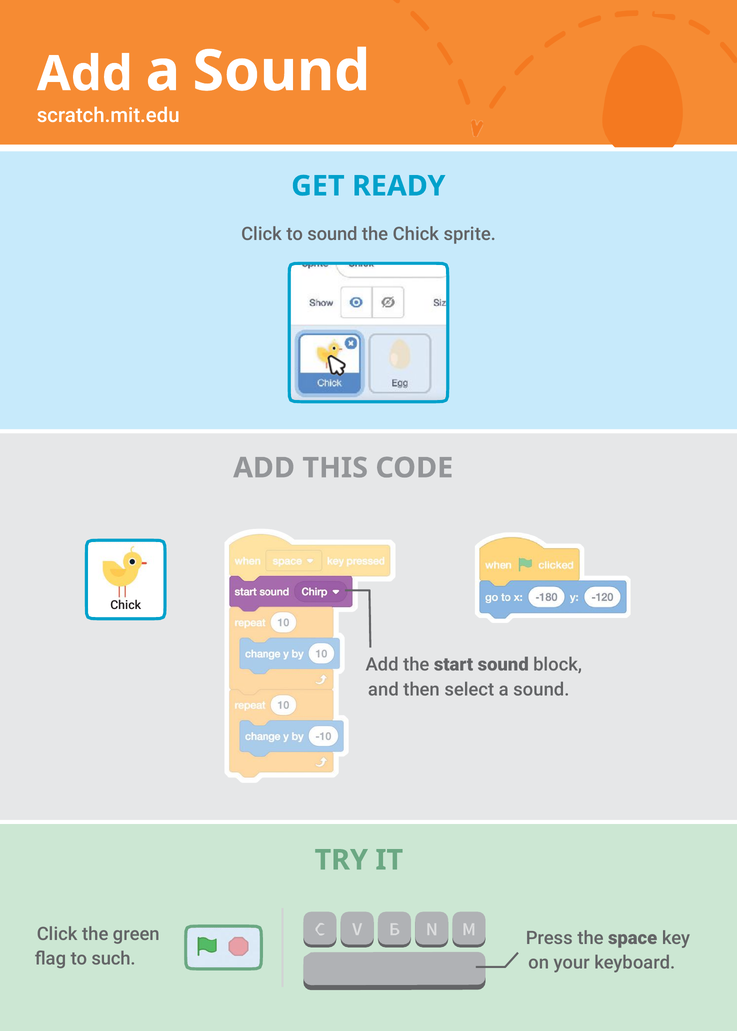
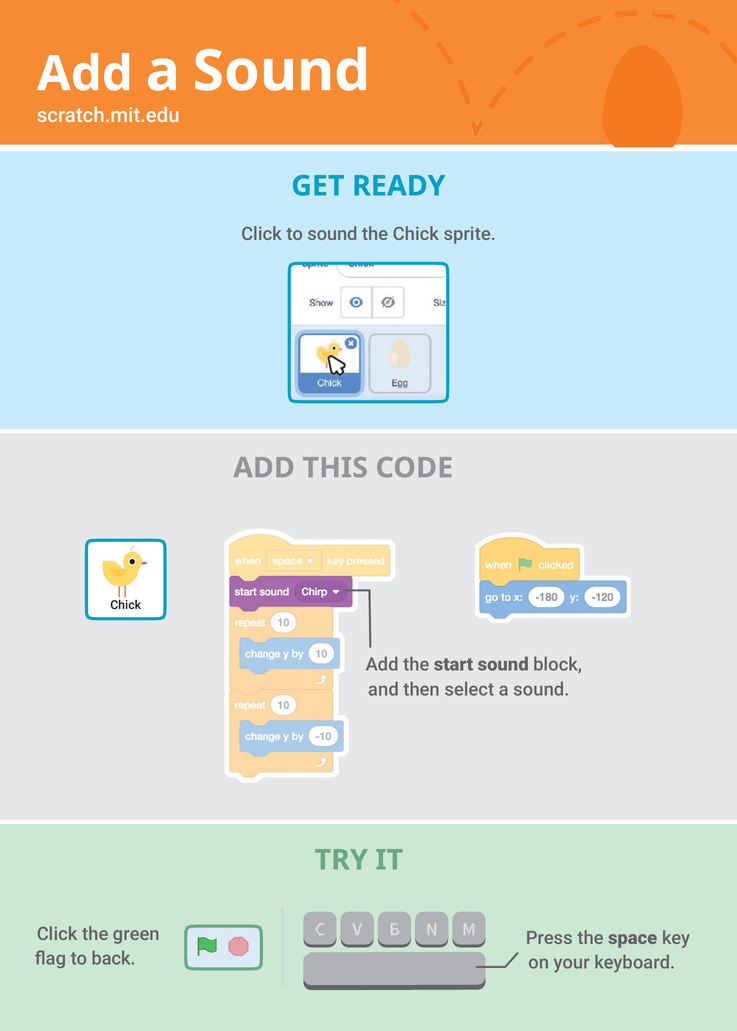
such: such -> back
